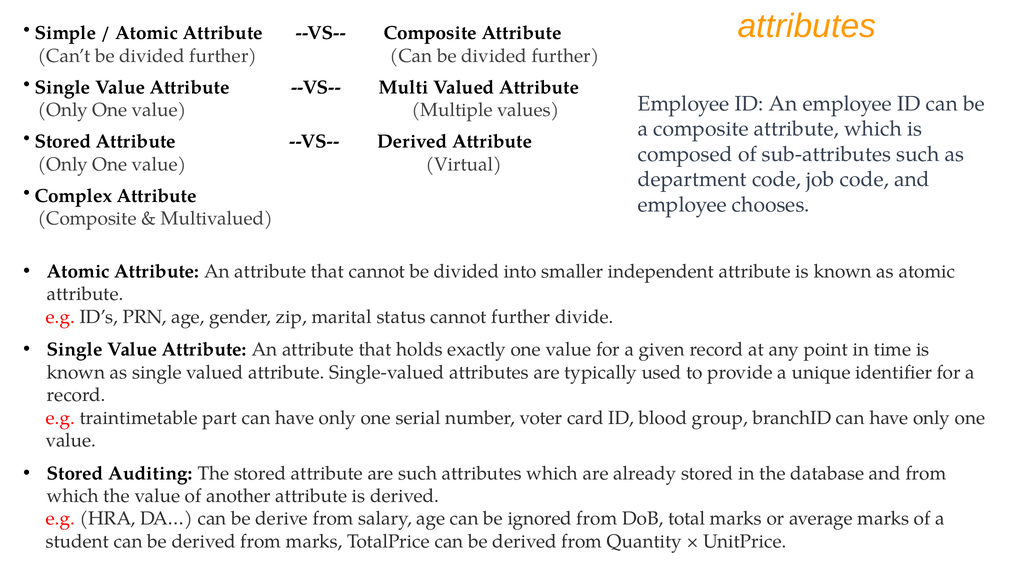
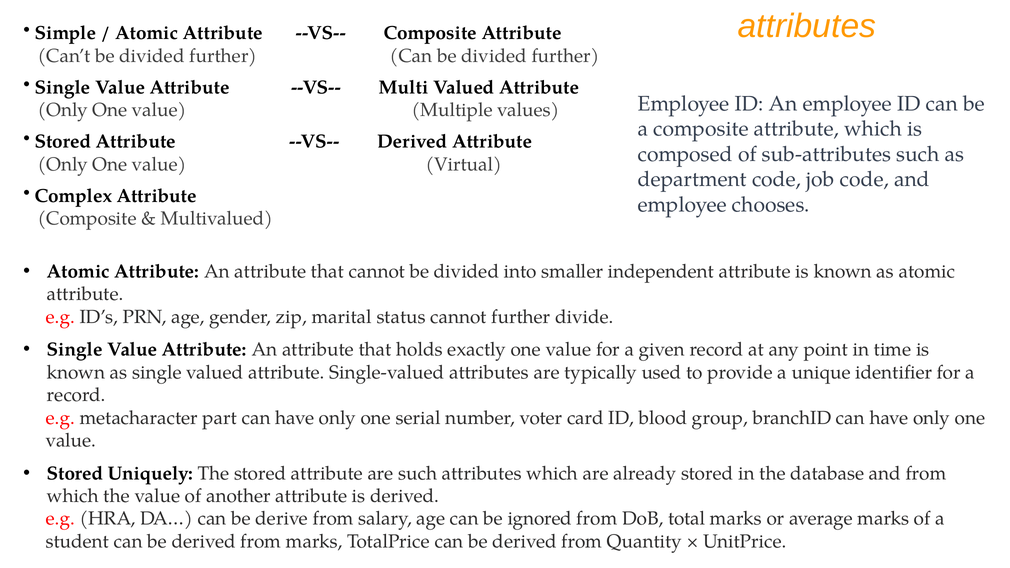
traintimetable: traintimetable -> metacharacter
Auditing: Auditing -> Uniquely
